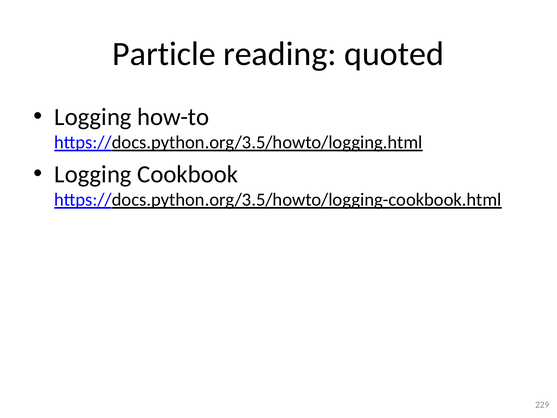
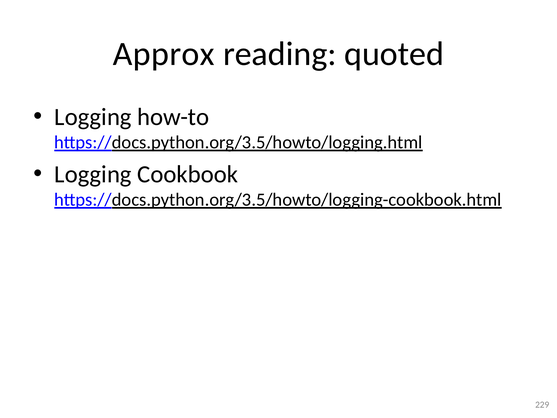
Particle: Particle -> Approx
